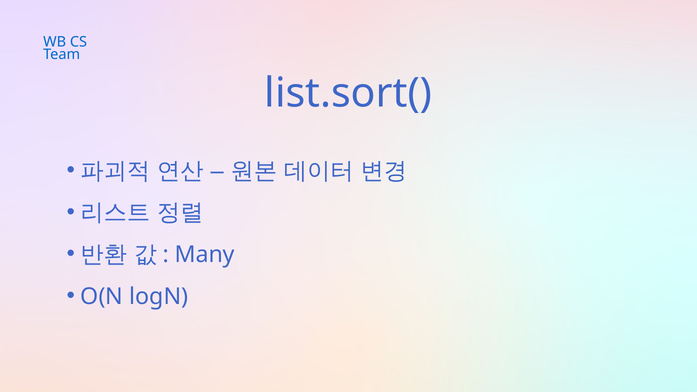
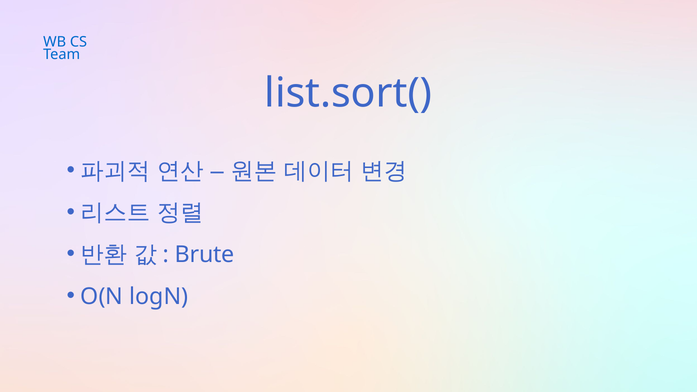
Many: Many -> Brute
